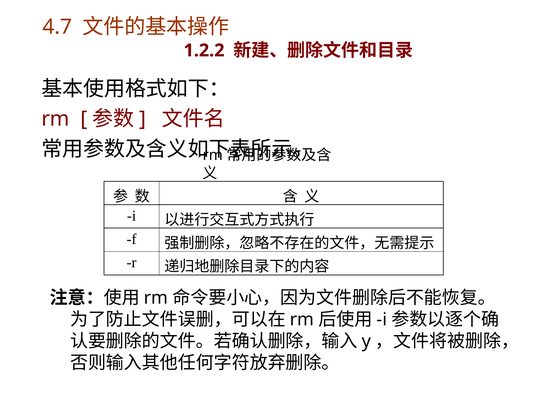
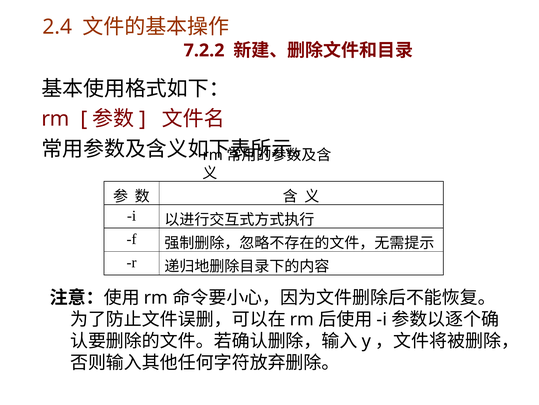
4.7: 4.7 -> 2.4
1.2.2: 1.2.2 -> 7.2.2
